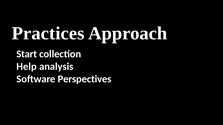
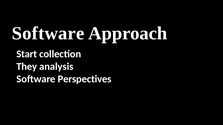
Practices at (48, 33): Practices -> Software
Help: Help -> They
